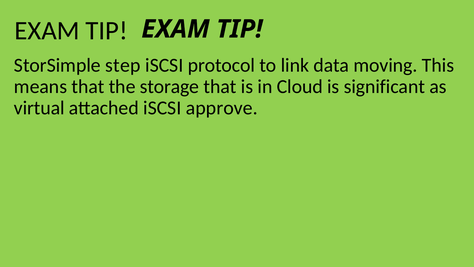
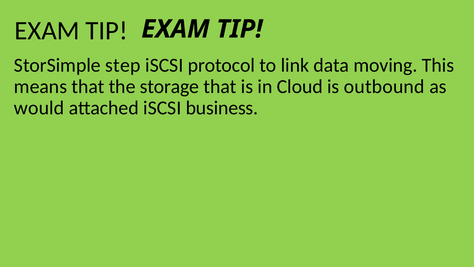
significant: significant -> outbound
virtual: virtual -> would
approve: approve -> business
